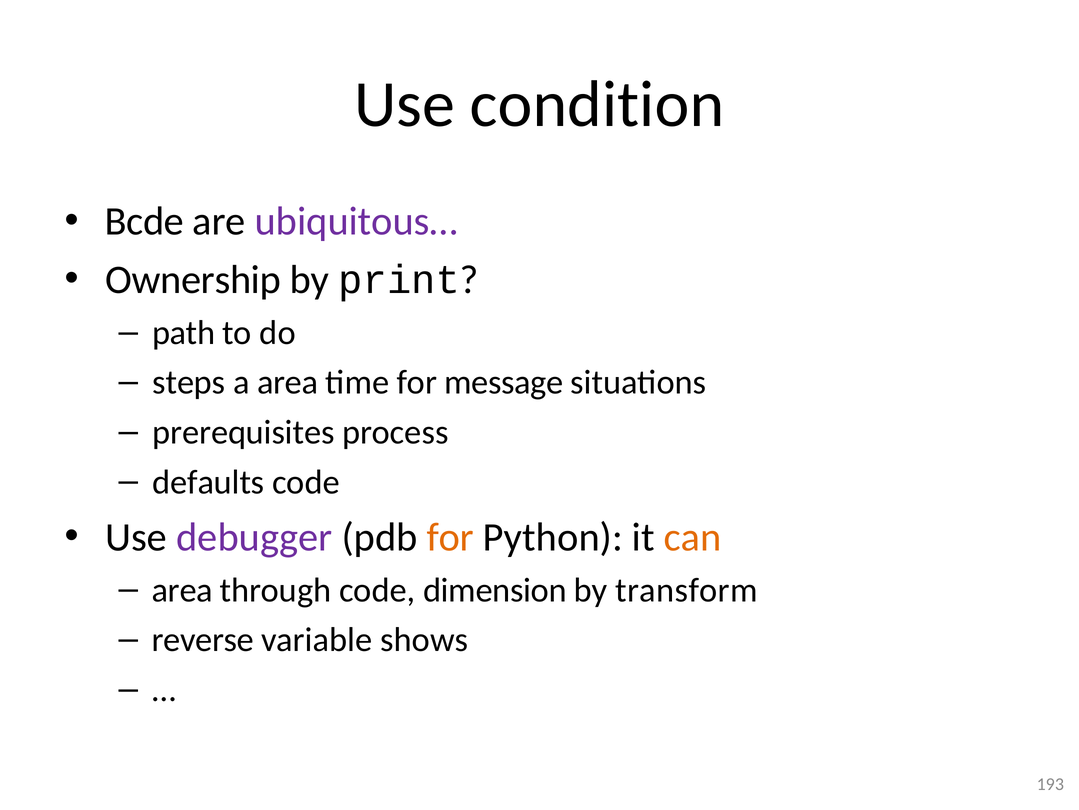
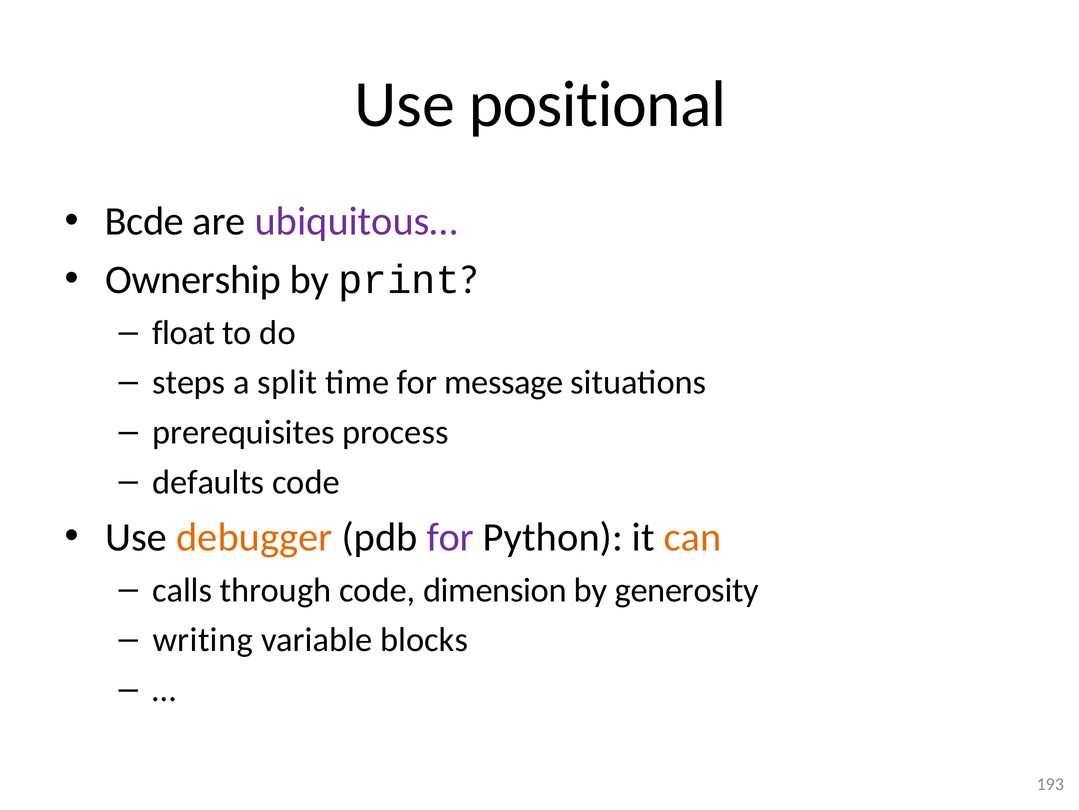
condition: condition -> positional
path: path -> float
a area: area -> split
debugger colour: purple -> orange
for at (450, 537) colour: orange -> purple
area at (182, 590): area -> calls
transform: transform -> generosity
reverse: reverse -> writing
shows: shows -> blocks
